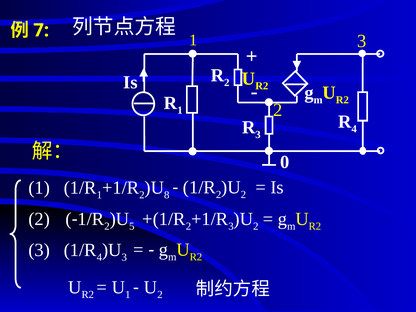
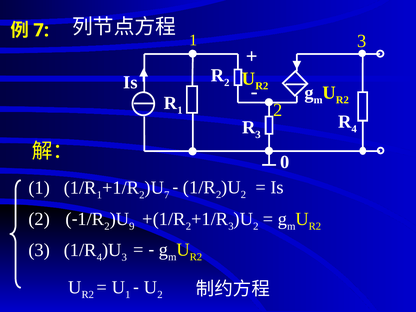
8 at (167, 195): 8 -> 7
5: 5 -> 9
